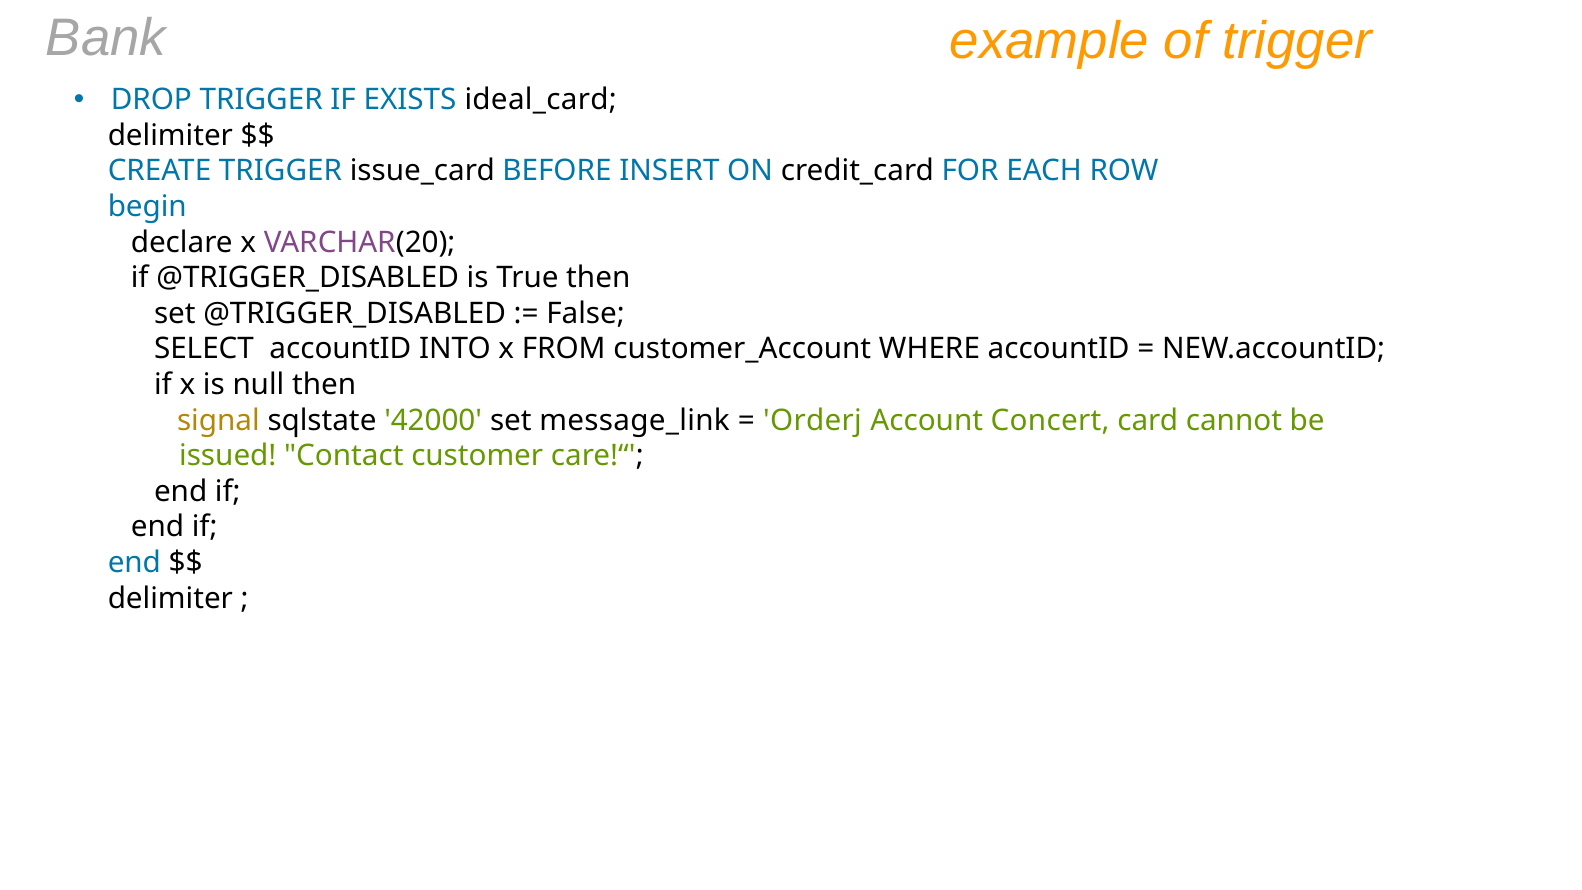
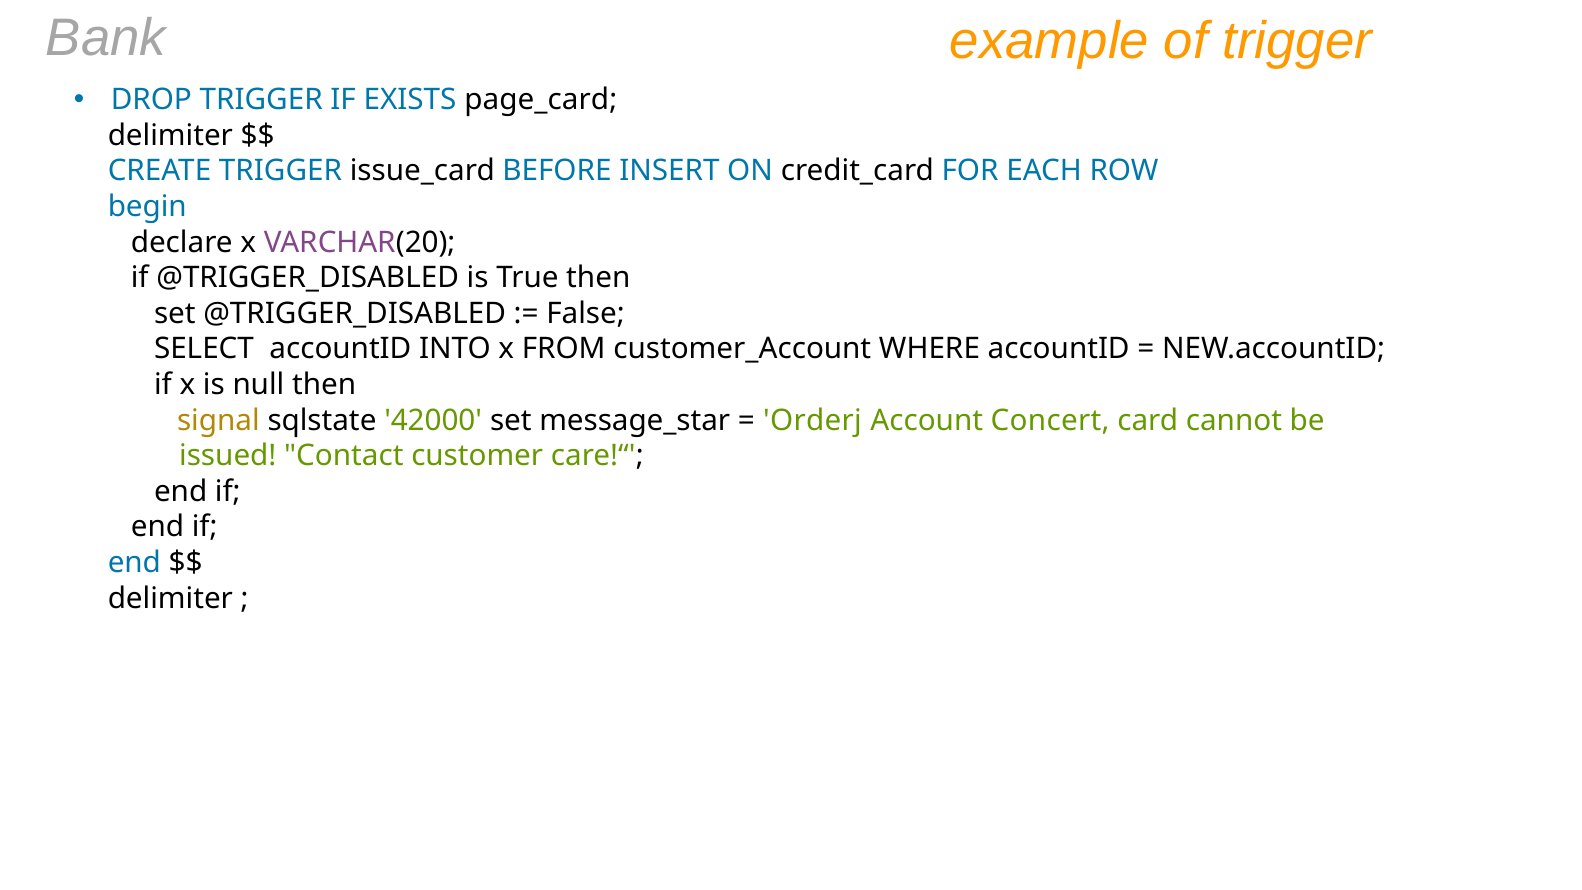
ideal_card: ideal_card -> page_card
message_link: message_link -> message_star
